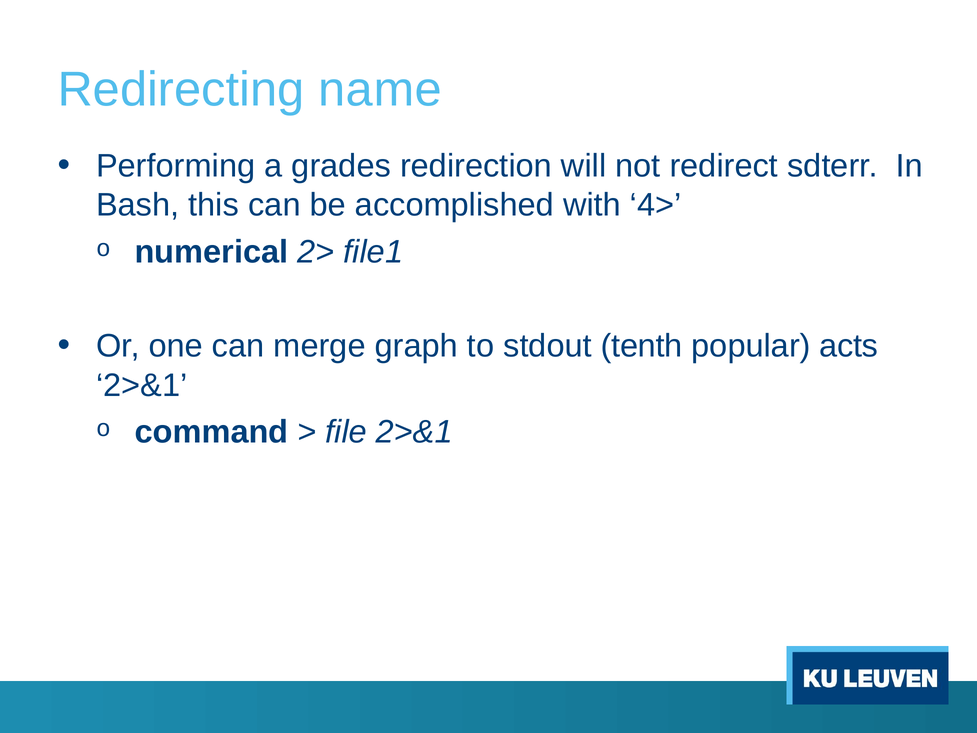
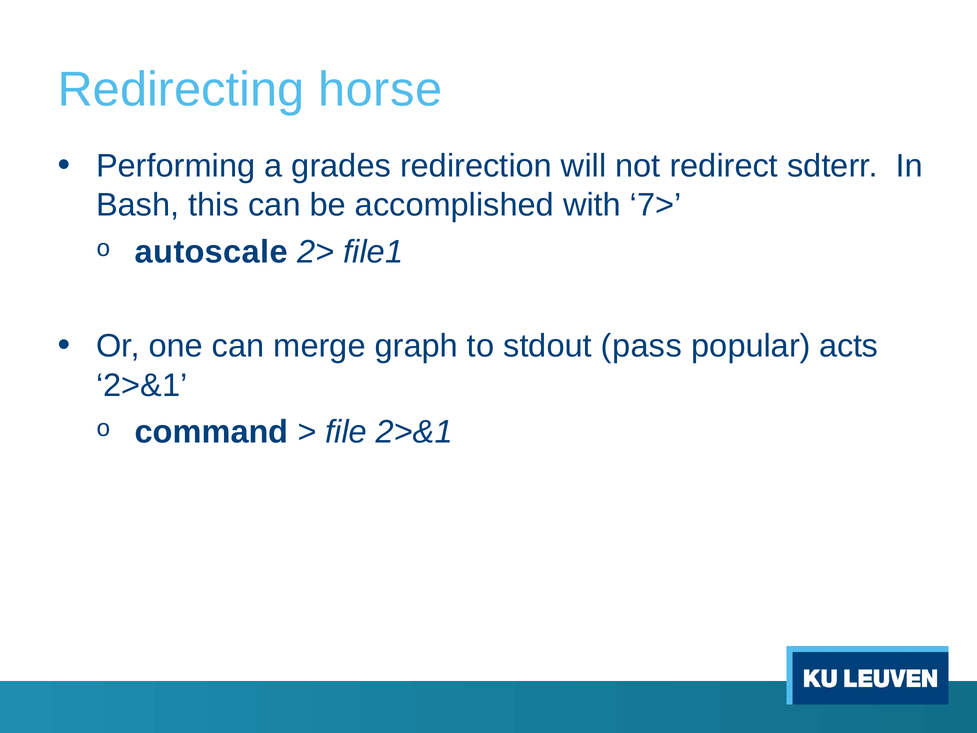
name: name -> horse
4>: 4> -> 7>
numerical: numerical -> autoscale
tenth: tenth -> pass
